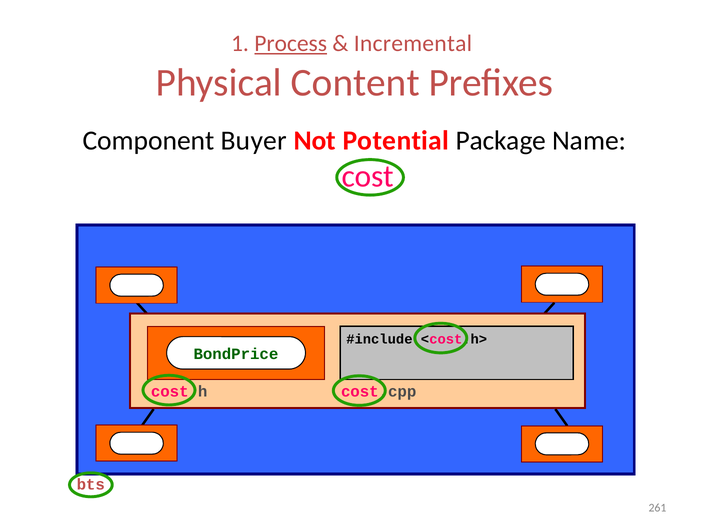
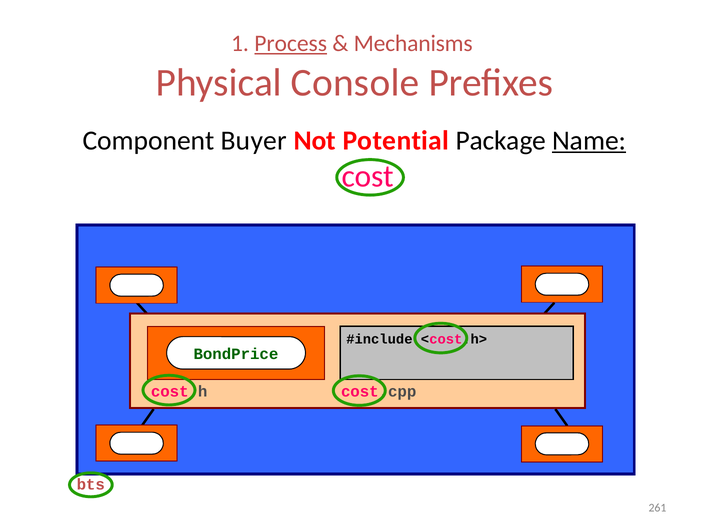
Incremental: Incremental -> Mechanisms
Content: Content -> Console
Name underline: none -> present
